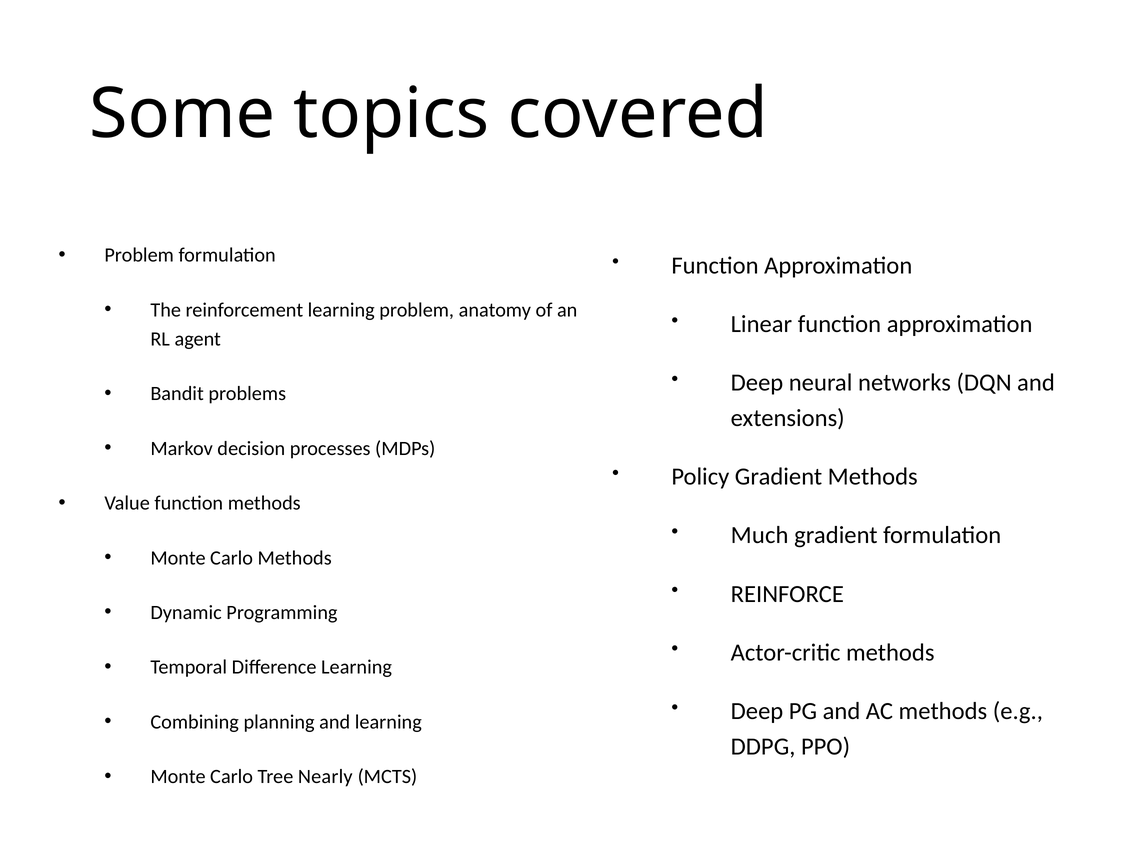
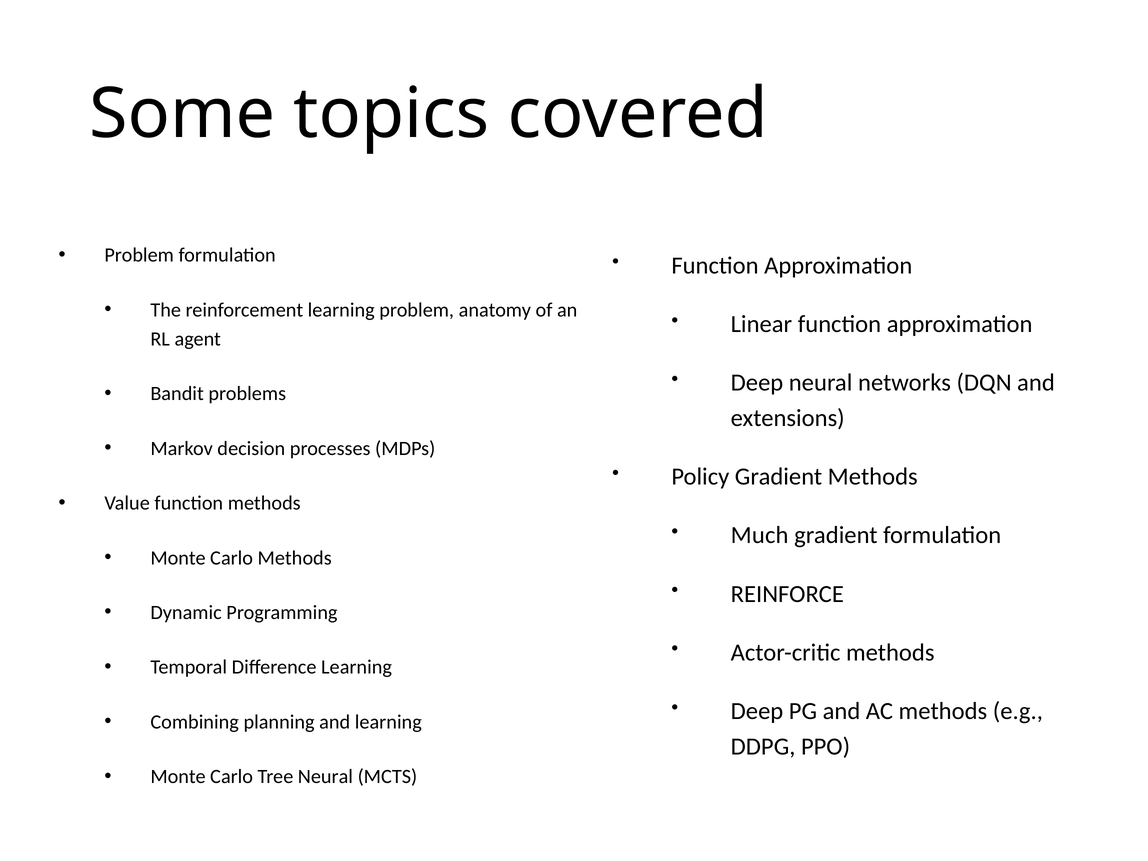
Tree Nearly: Nearly -> Neural
